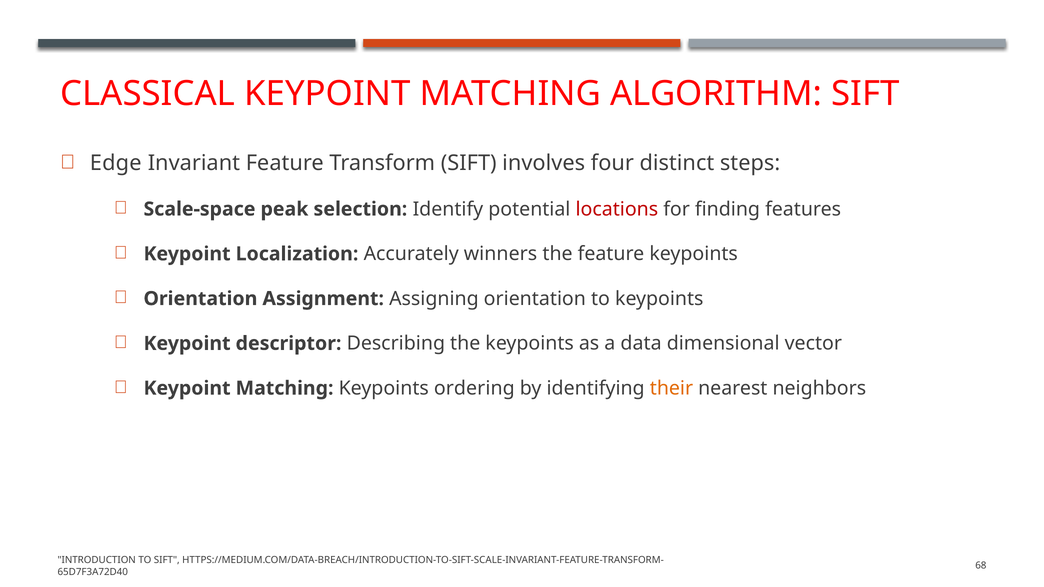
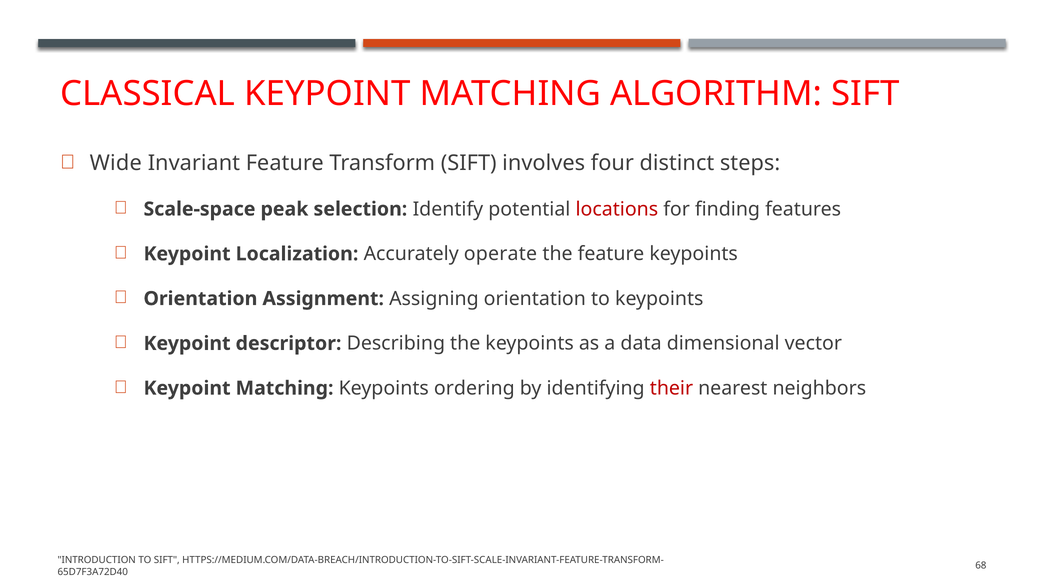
Edge: Edge -> Wide
winners: winners -> operate
their colour: orange -> red
